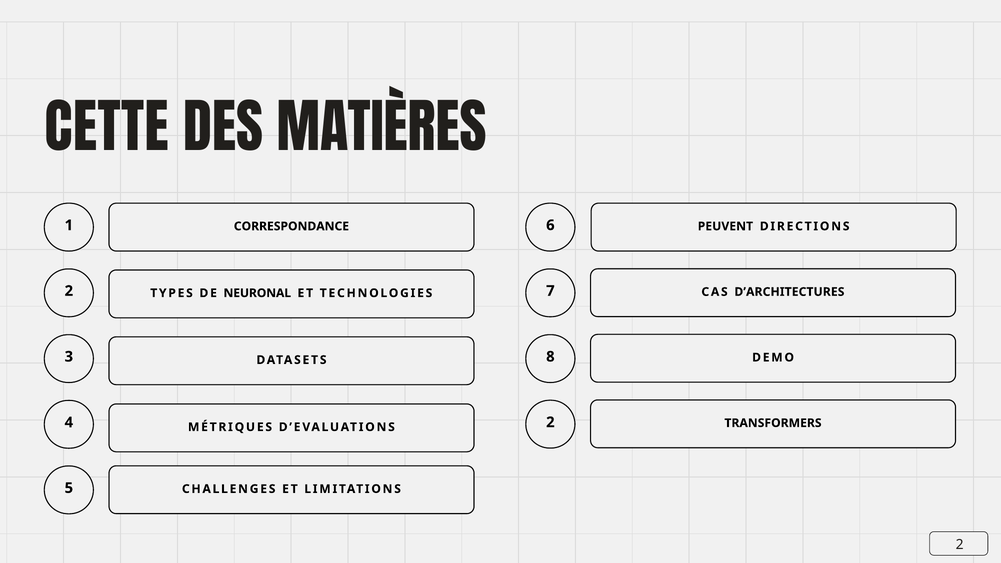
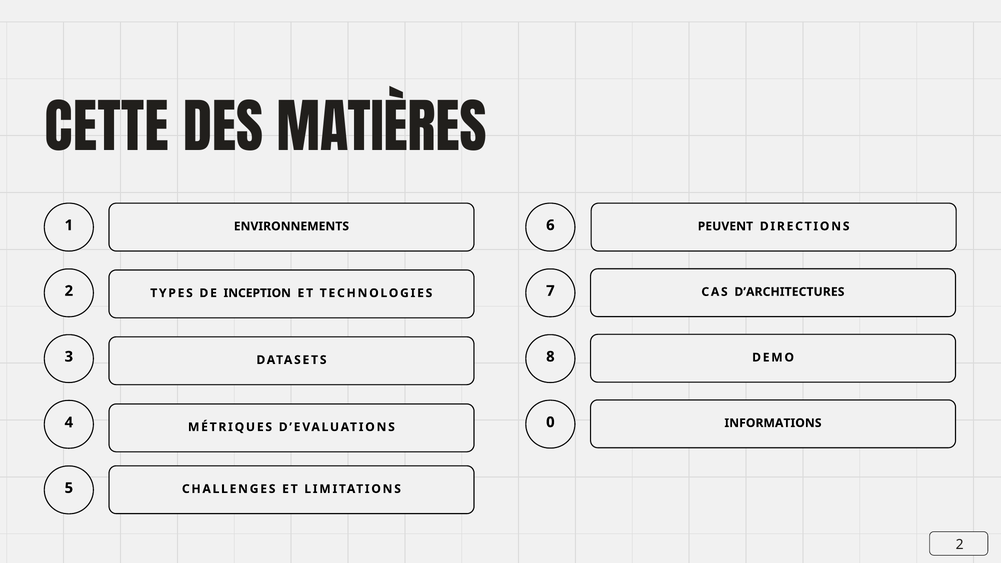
CORRESPONDANCE: CORRESPONDANCE -> ENVIRONNEMENTS
NEURONAL: NEURONAL -> INCEPTION
TRANSFORMERS: TRANSFORMERS -> INFORMATIONS
D’EVALUATIONS 2: 2 -> 0
